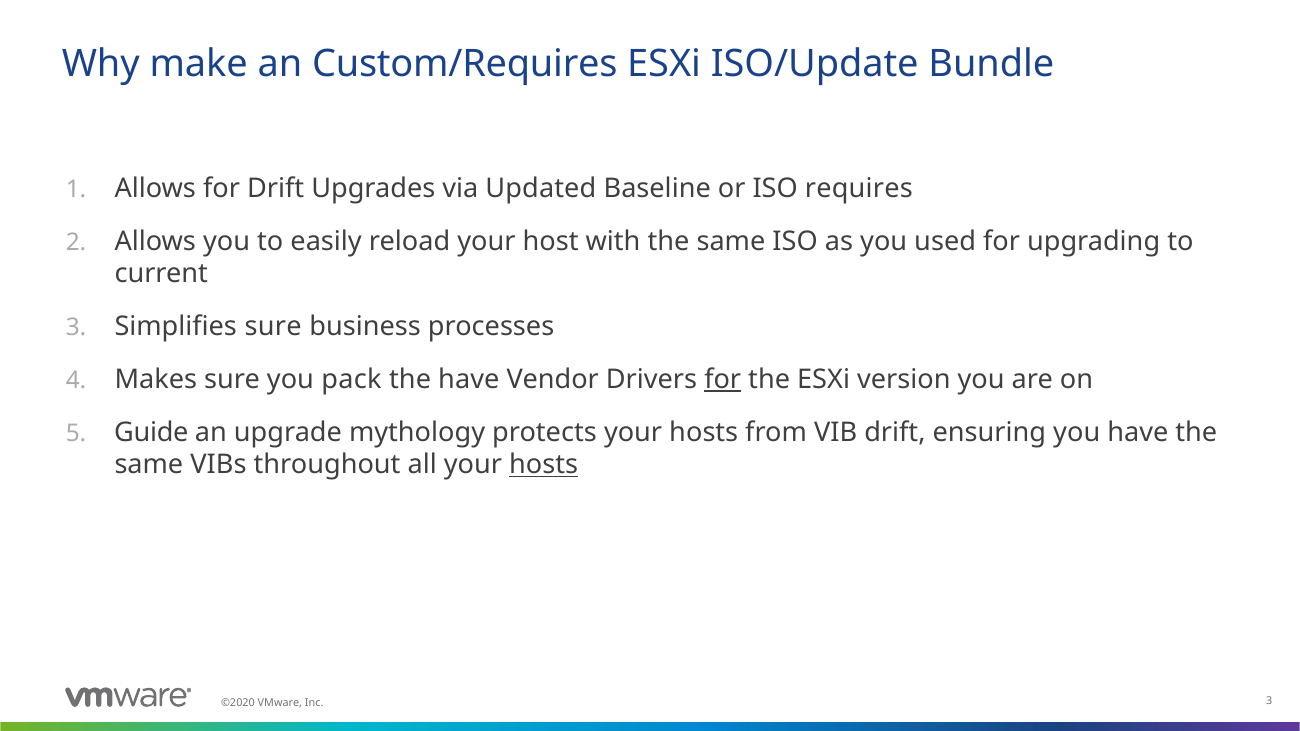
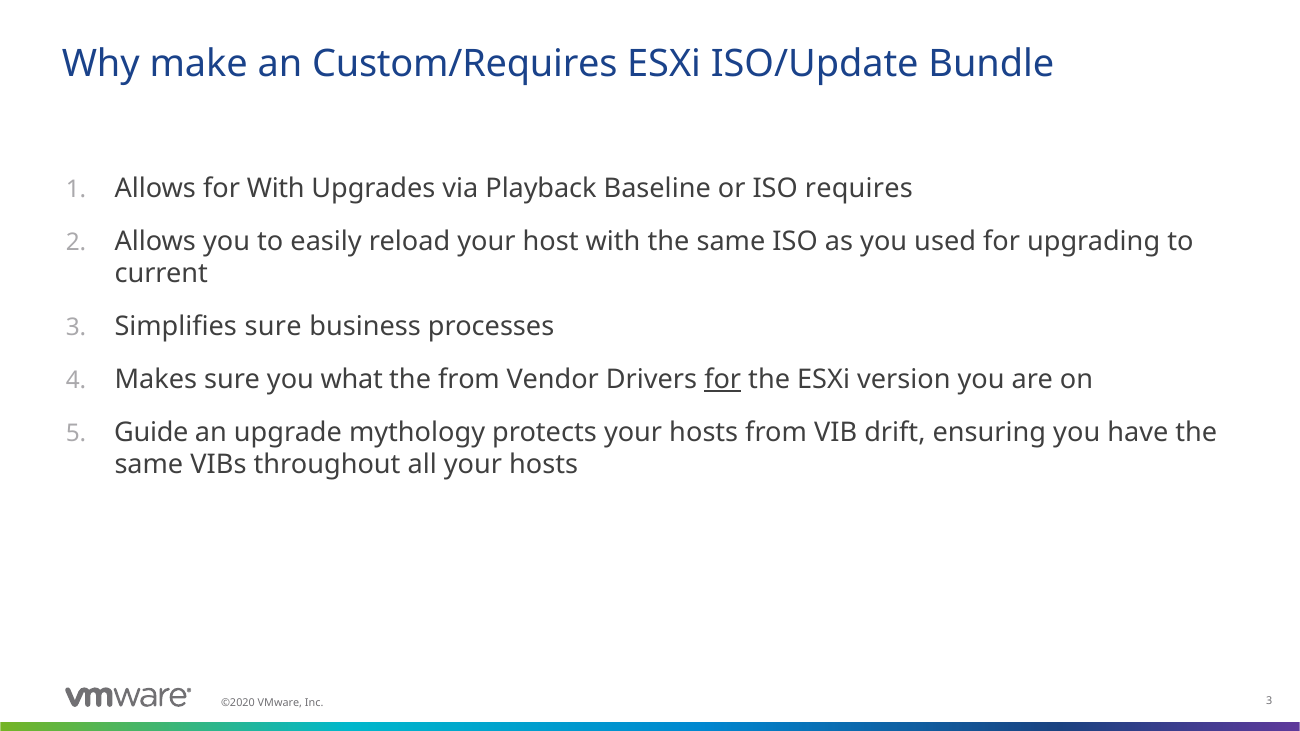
for Drift: Drift -> With
Updated: Updated -> Playback
pack: pack -> what
the have: have -> from
hosts at (544, 465) underline: present -> none
